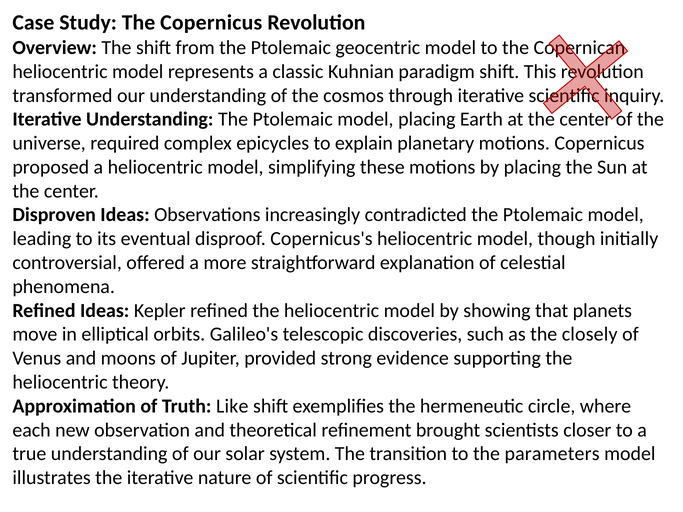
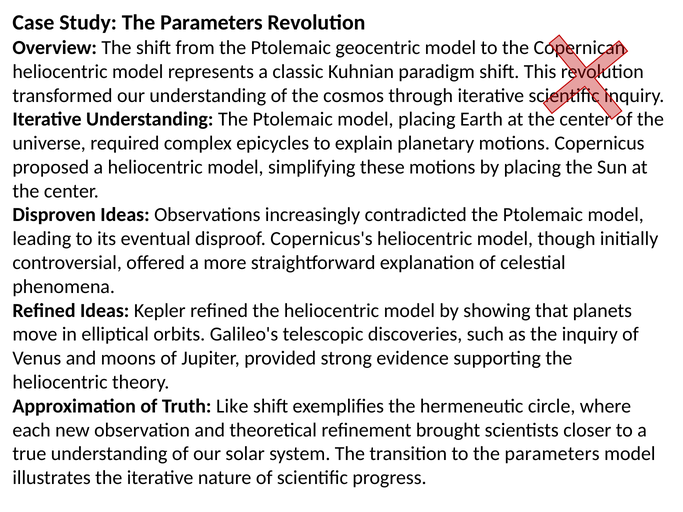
Study The Copernicus: Copernicus -> Parameters
the closely: closely -> inquiry
